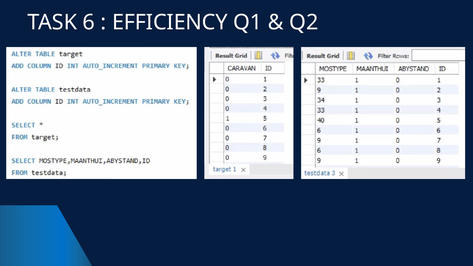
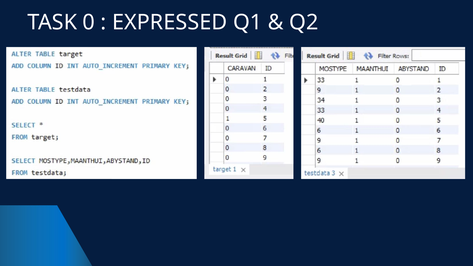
6: 6 -> 0
EFFICIENCY: EFFICIENCY -> EXPRESSED
